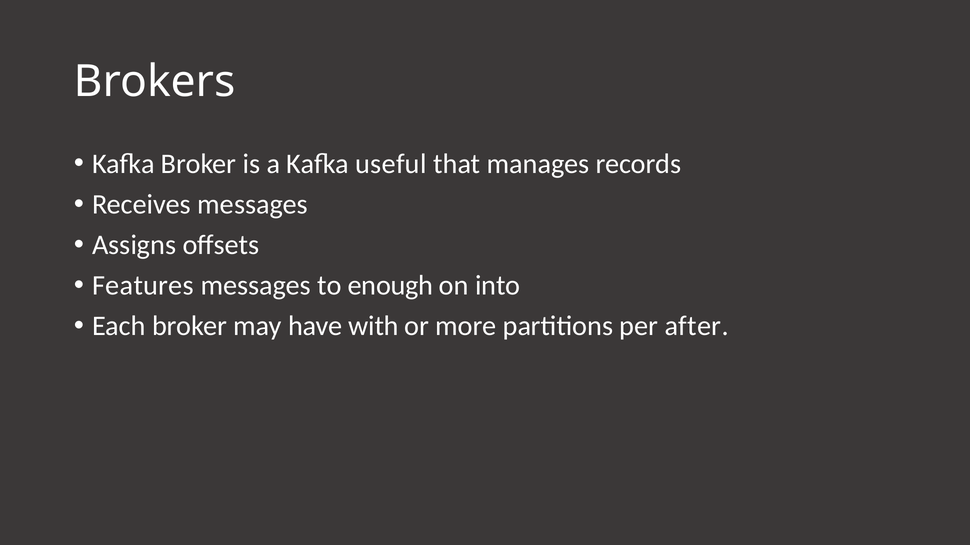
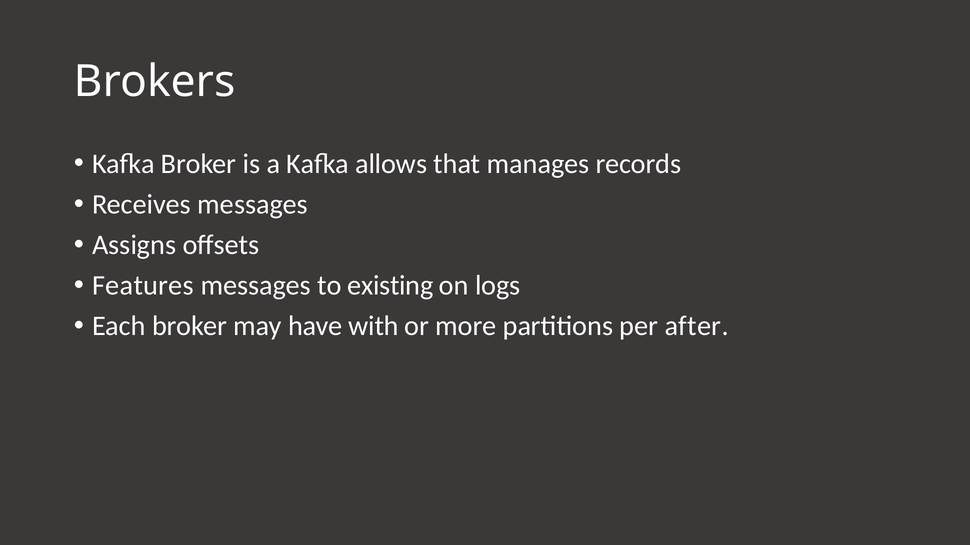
useful: useful -> allows
enough: enough -> existing
into: into -> logs
